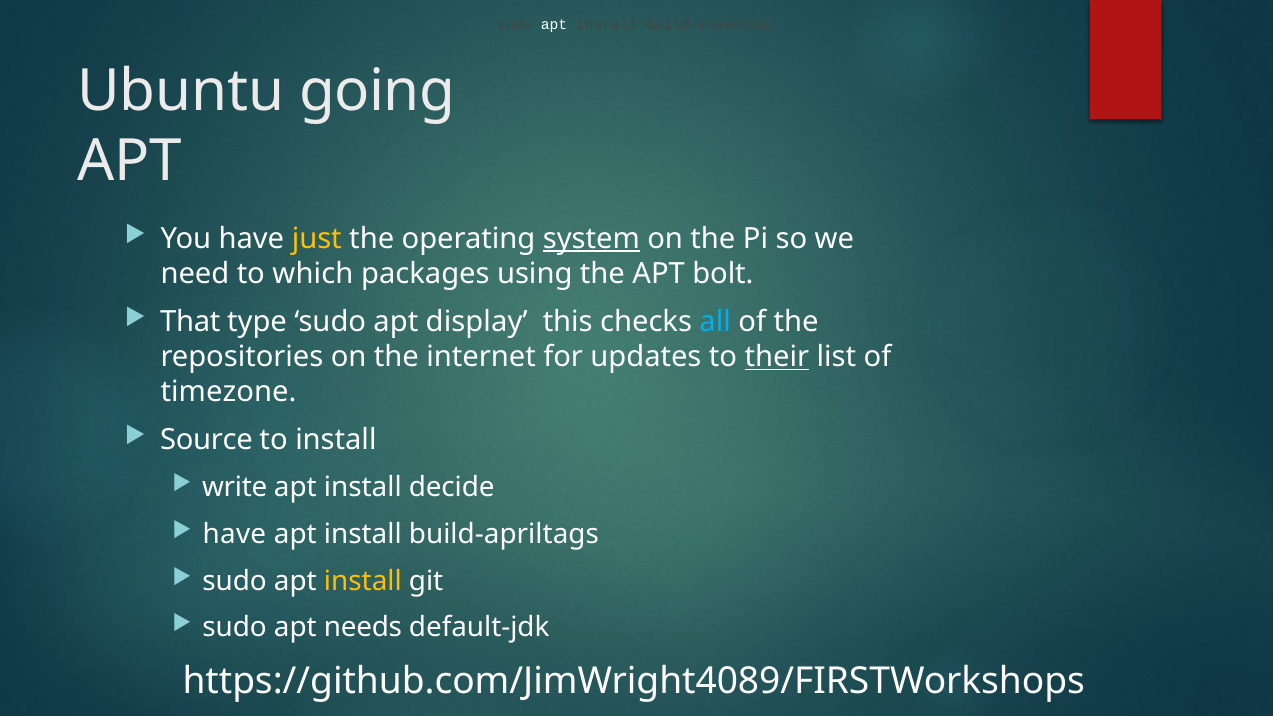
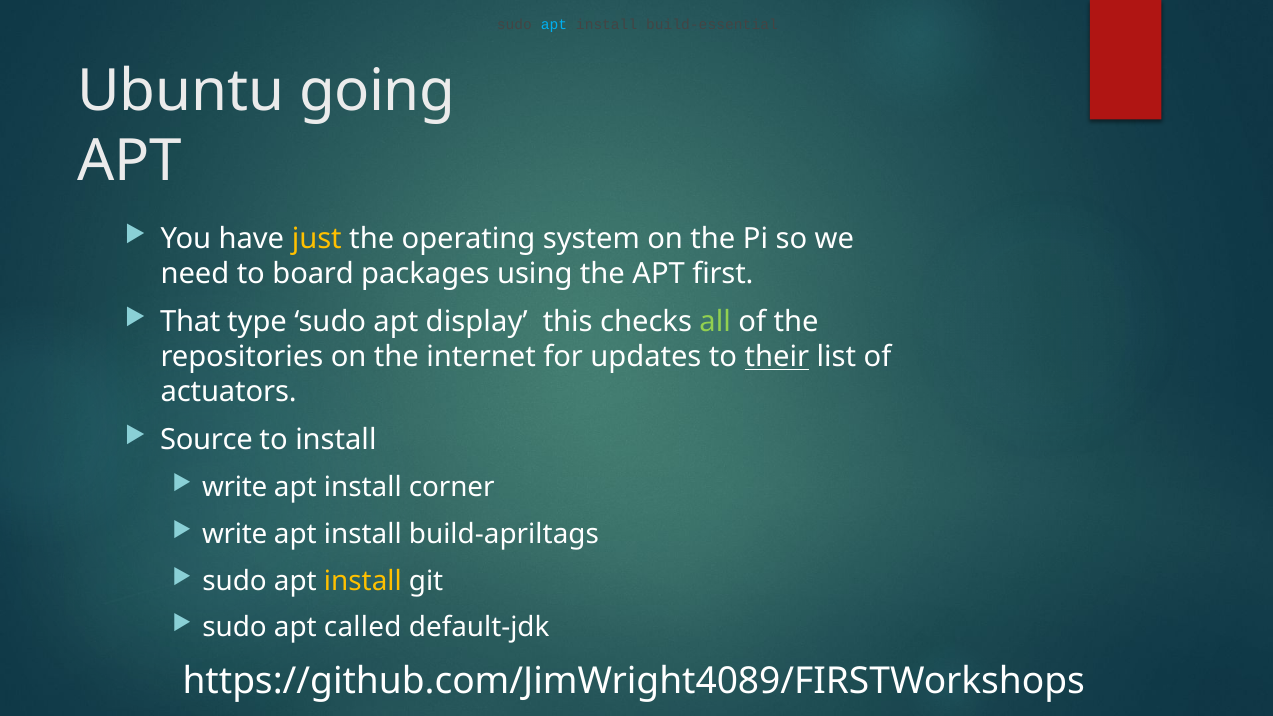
apt at (554, 25) colour: white -> light blue
system underline: present -> none
which: which -> board
bolt: bolt -> first
all colour: light blue -> light green
timezone: timezone -> actuators
decide: decide -> corner
have at (234, 534): have -> write
needs: needs -> called
